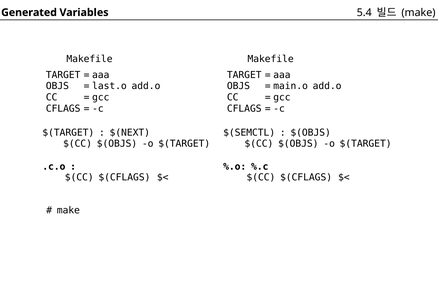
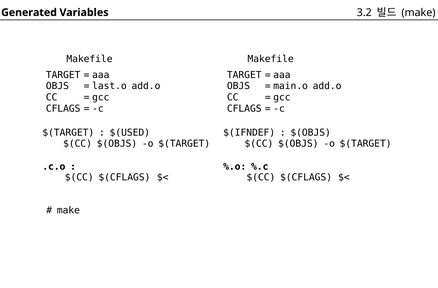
5.4: 5.4 -> 3.2
$(NEXT: $(NEXT -> $(USED
$(SEMCTL: $(SEMCTL -> $(IFNDEF
